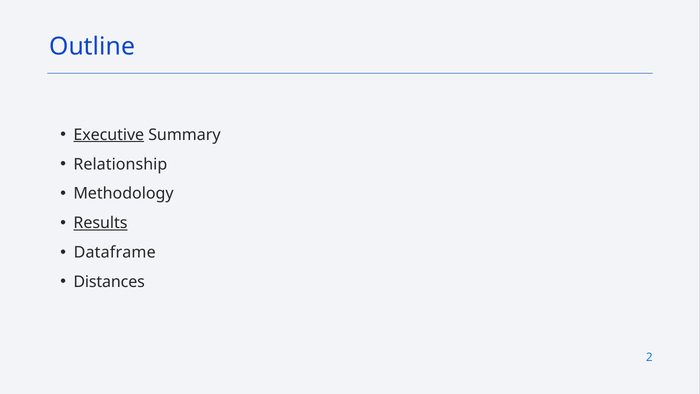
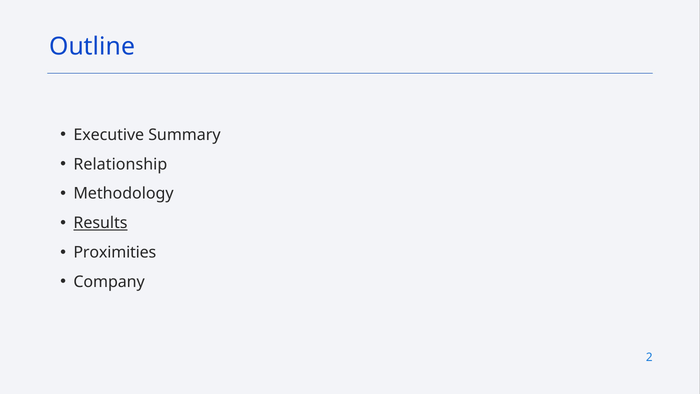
Executive underline: present -> none
Dataframe: Dataframe -> Proximities
Distances: Distances -> Company
